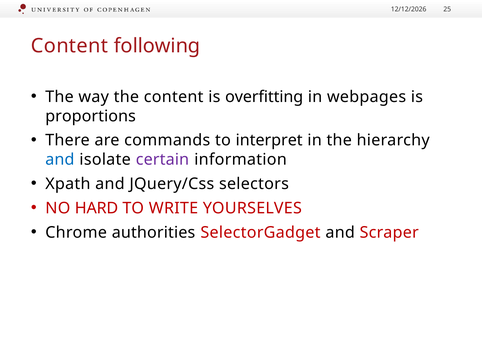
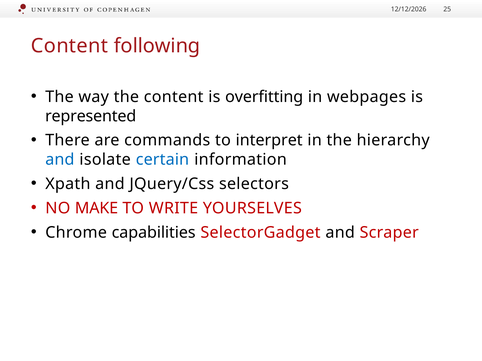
proportions: proportions -> represented
certain colour: purple -> blue
HARD: HARD -> MAKE
authorities: authorities -> capabilities
